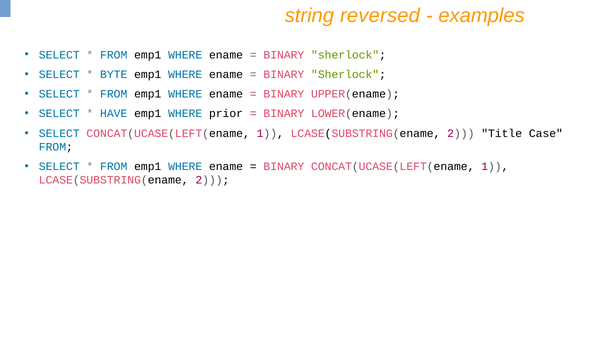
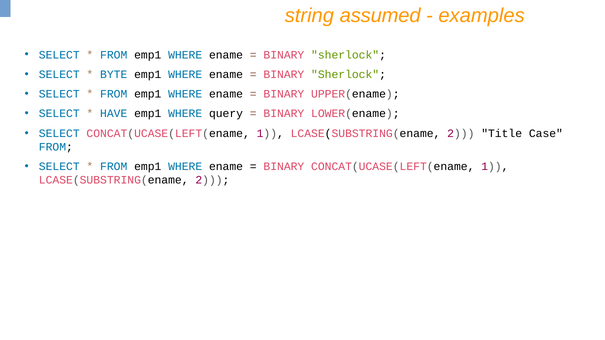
reversed: reversed -> assumed
prior: prior -> query
